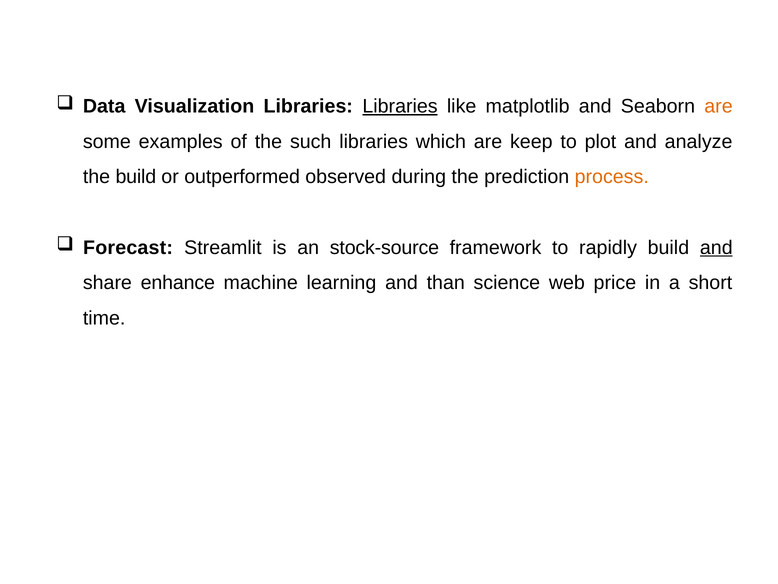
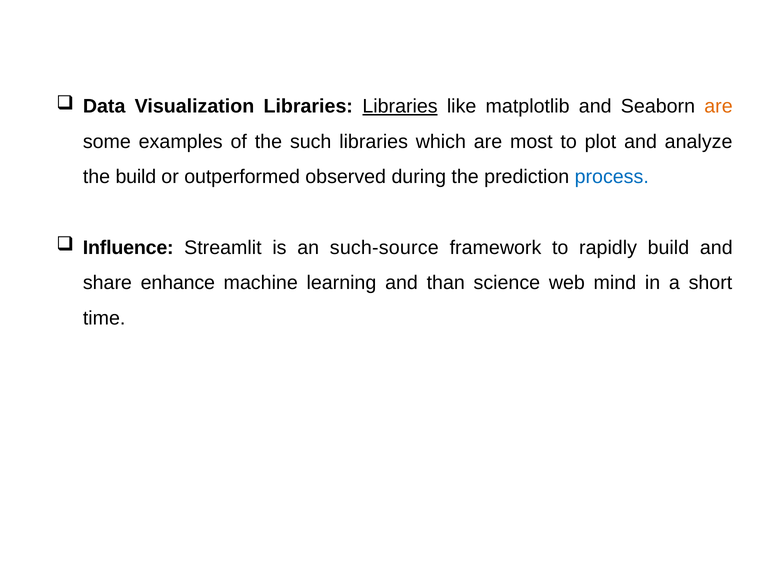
keep: keep -> most
process colour: orange -> blue
Forecast: Forecast -> Influence
stock-source: stock-source -> such-source
and at (716, 247) underline: present -> none
price: price -> mind
